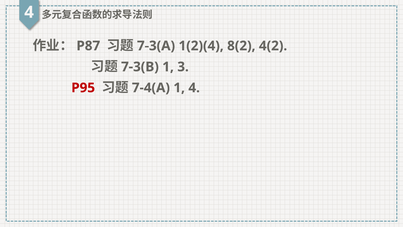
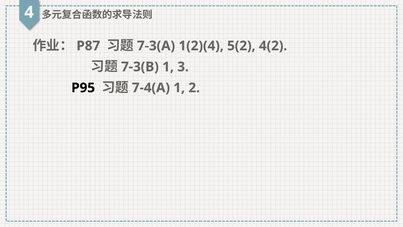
8(2: 8(2 -> 5(2
P95 colour: red -> black
1 4: 4 -> 2
